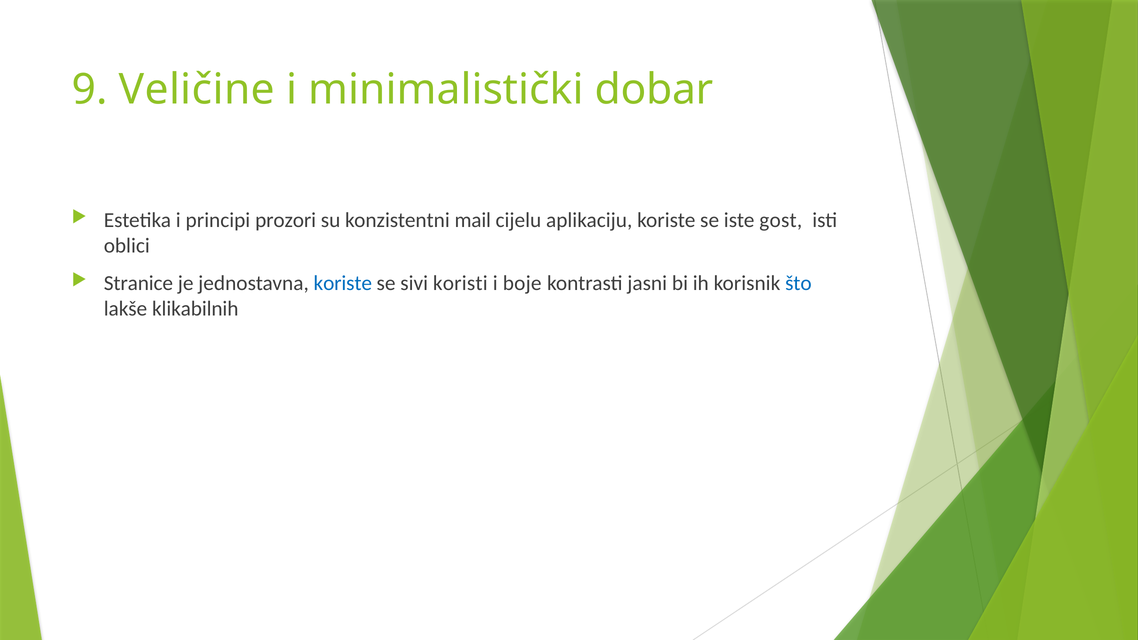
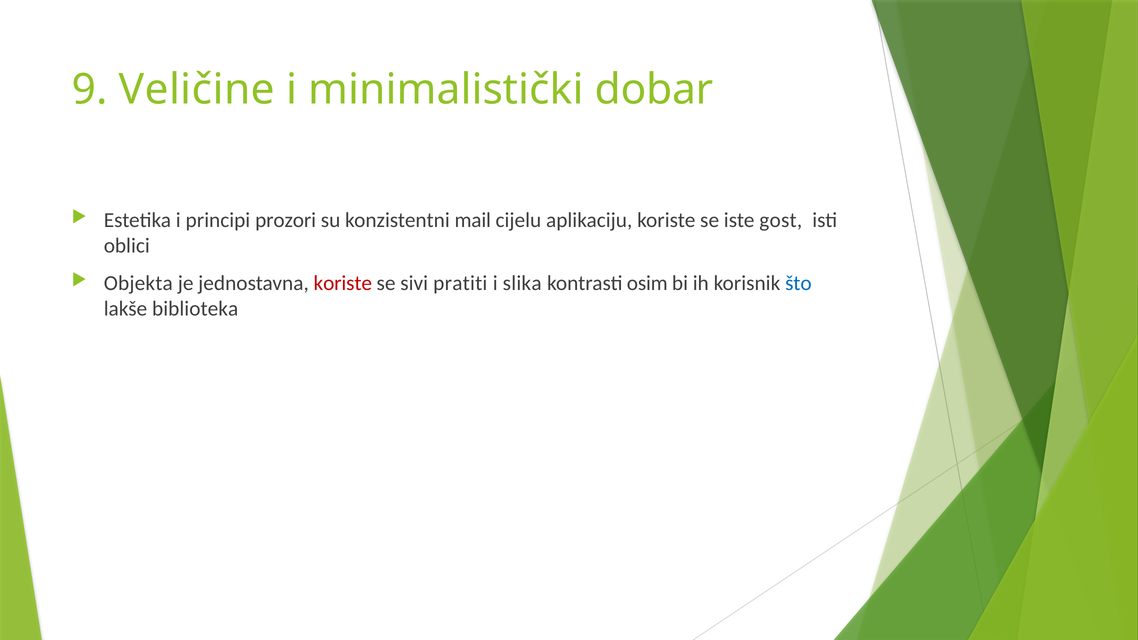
Stranice: Stranice -> Objekta
koriste at (343, 283) colour: blue -> red
koristi: koristi -> pratiti
boje: boje -> slika
jasni: jasni -> osim
klikabilnih: klikabilnih -> biblioteka
